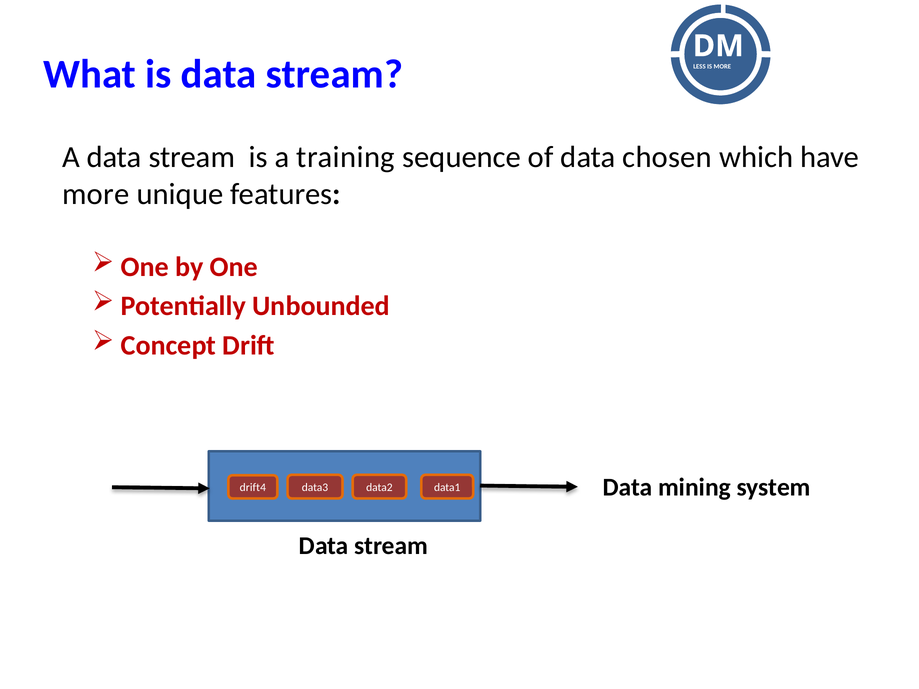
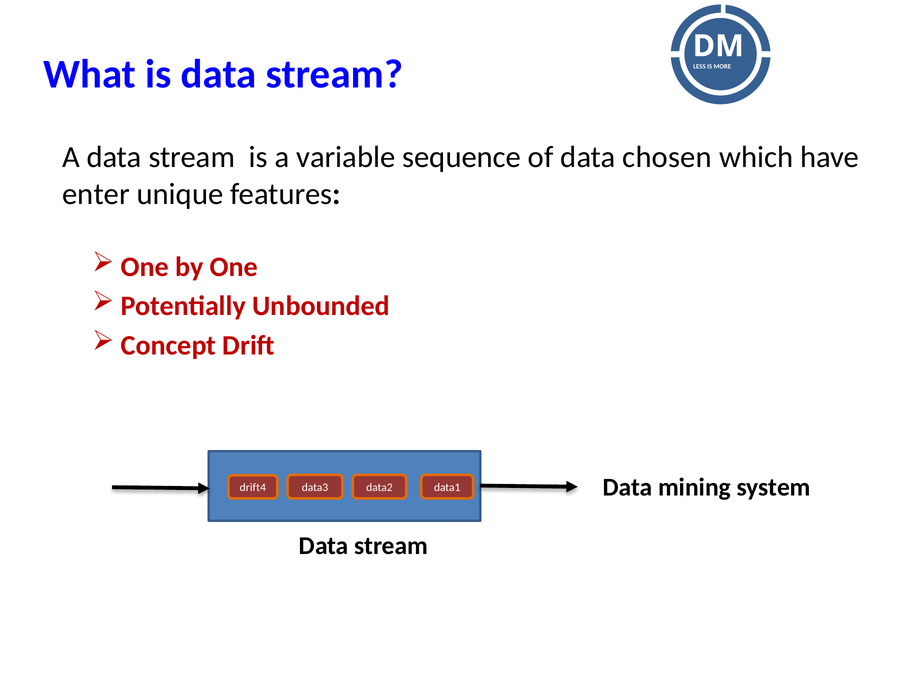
training: training -> variable
more at (96, 194): more -> enter
